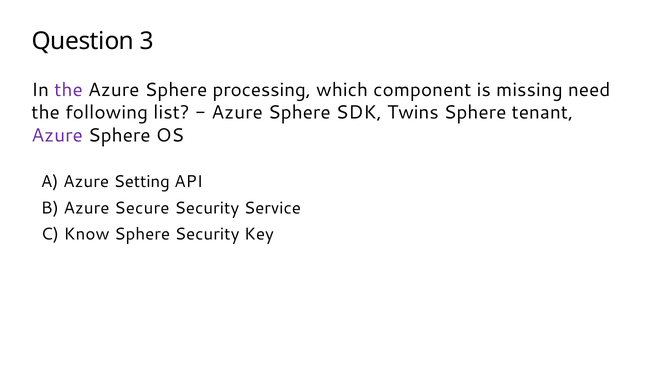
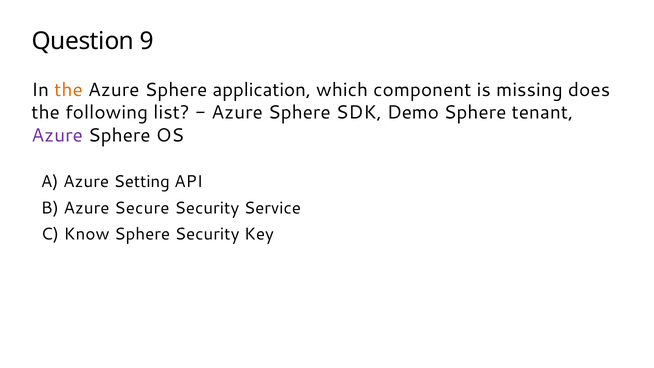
3: 3 -> 9
the at (68, 90) colour: purple -> orange
processing: processing -> application
need: need -> does
Twins: Twins -> Demo
